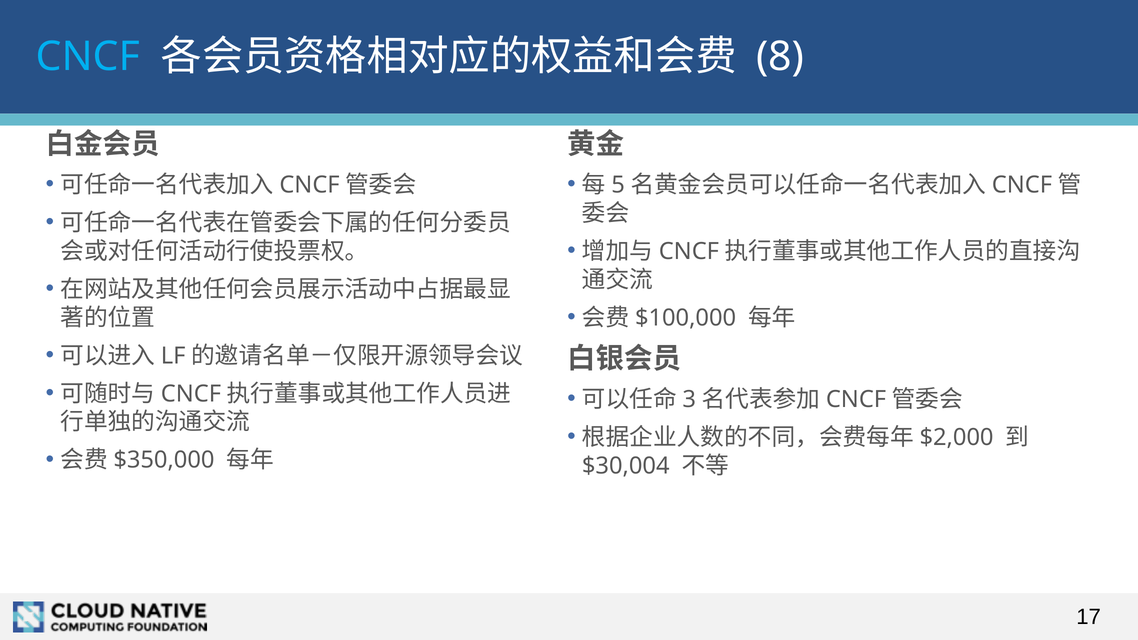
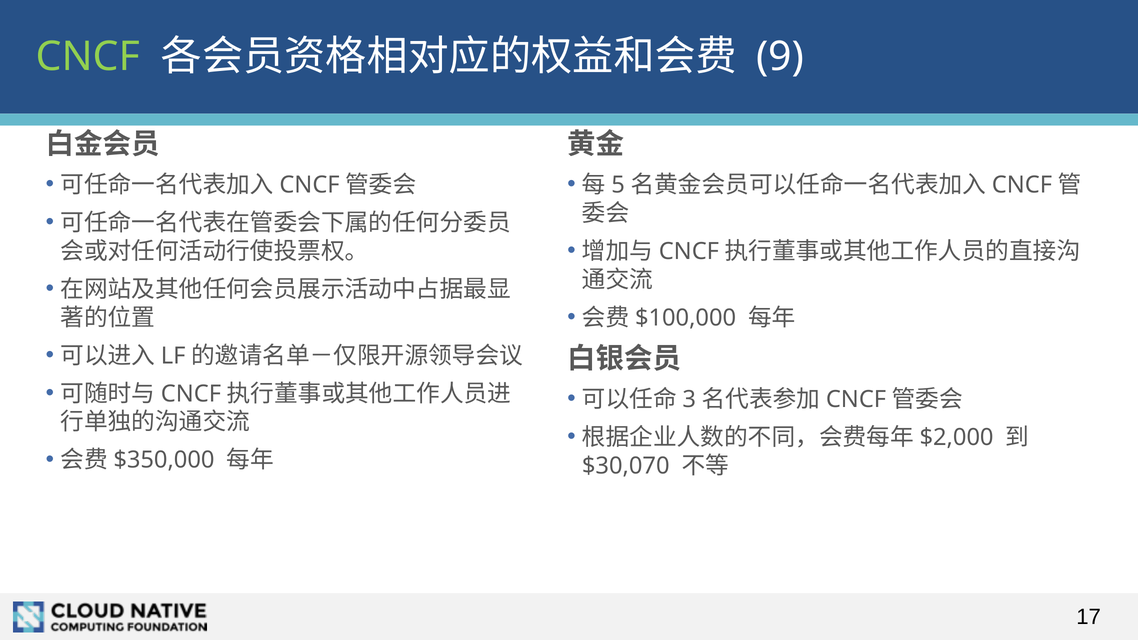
CNCF colour: light blue -> light green
8: 8 -> 9
$30,004: $30,004 -> $30,070
